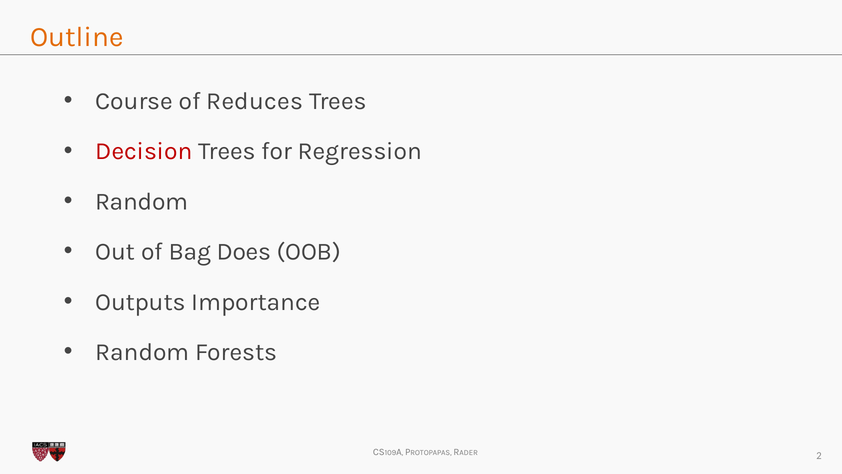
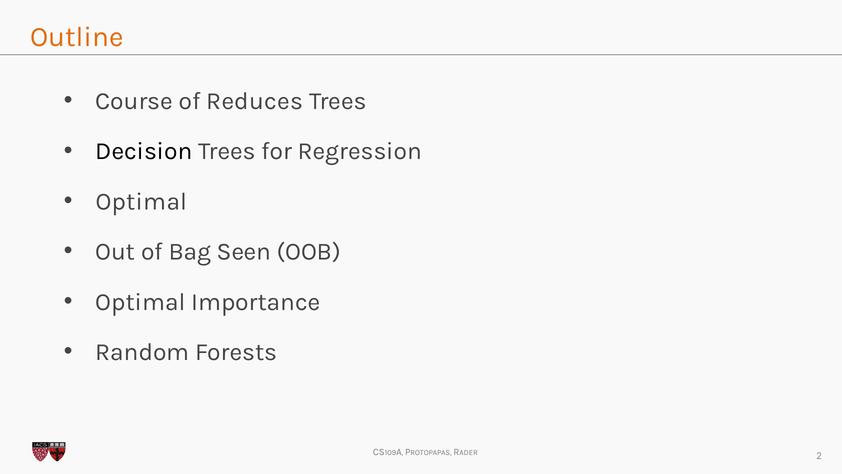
Decision colour: red -> black
Random at (142, 201): Random -> Optimal
Does: Does -> Seen
Outputs at (140, 302): Outputs -> Optimal
